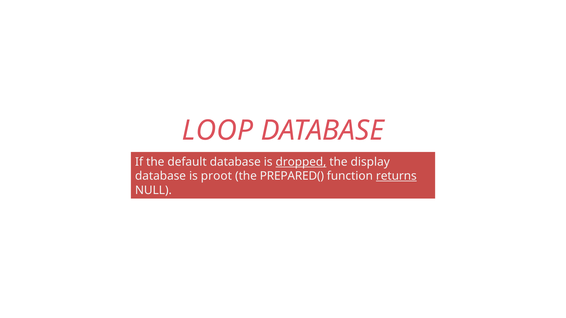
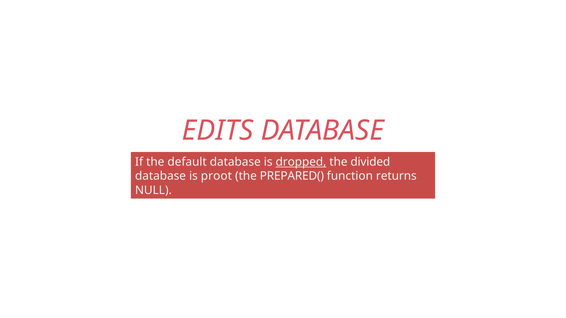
LOOP: LOOP -> EDITS
display: display -> divided
returns underline: present -> none
